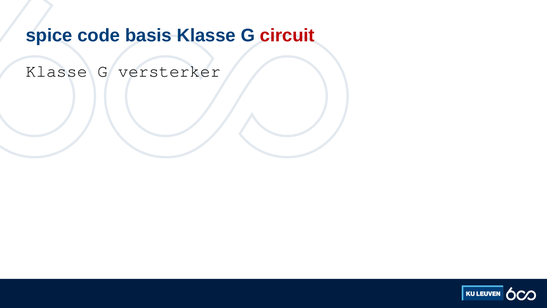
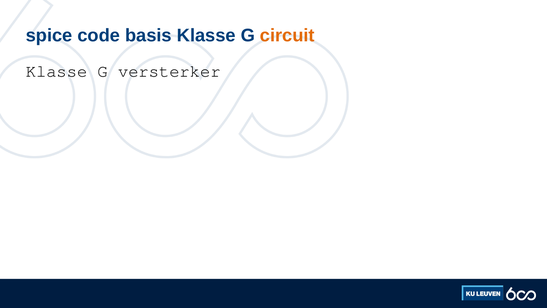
circuit colour: red -> orange
